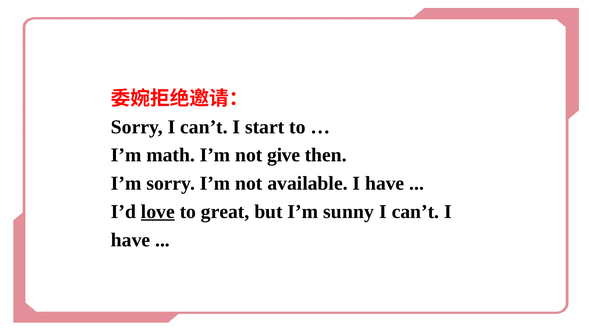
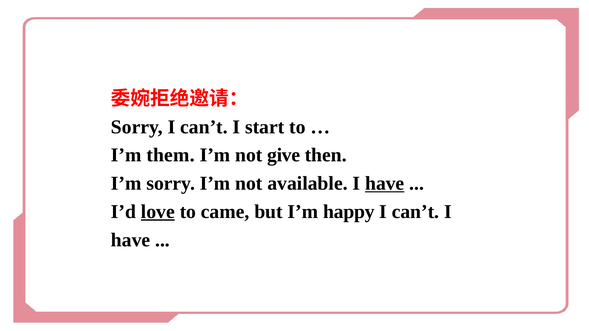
math: math -> them
have at (385, 184) underline: none -> present
great: great -> came
sunny: sunny -> happy
